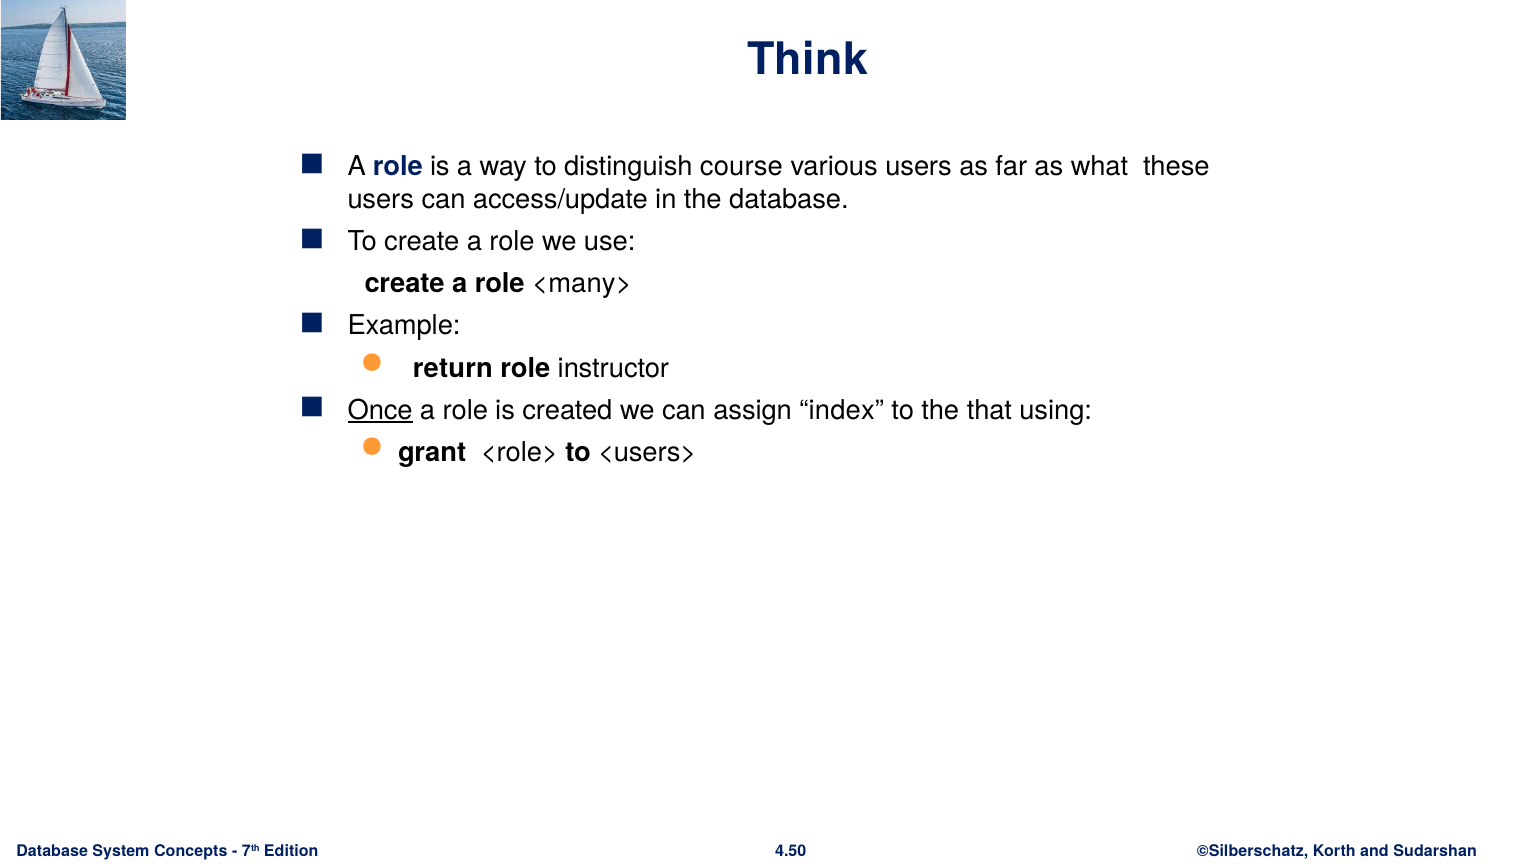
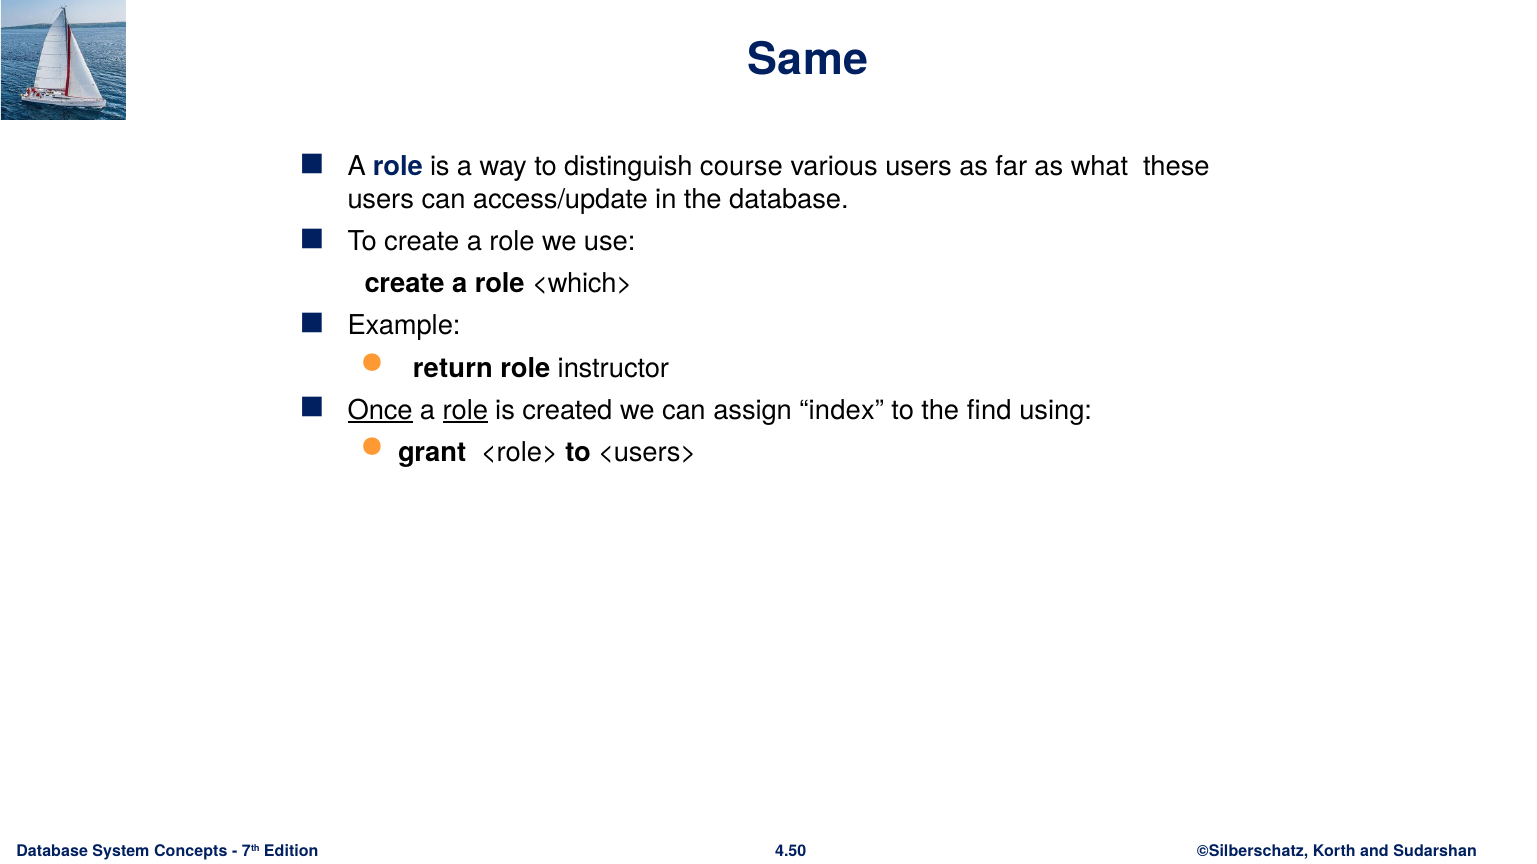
Think: Think -> Same
<many>: <many> -> <which>
role at (465, 410) underline: none -> present
that: that -> find
